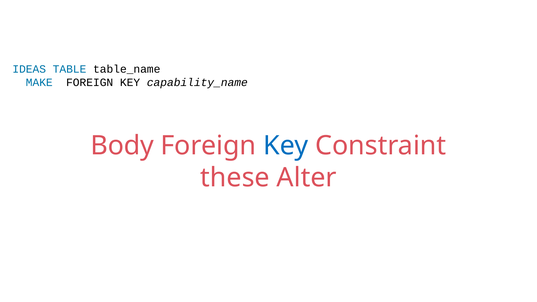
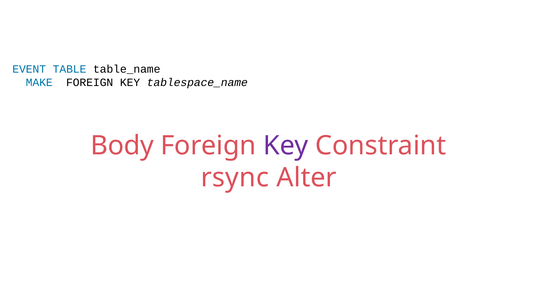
IDEAS: IDEAS -> EVENT
capability_name: capability_name -> tablespace_name
Key at (286, 146) colour: blue -> purple
these: these -> rsync
